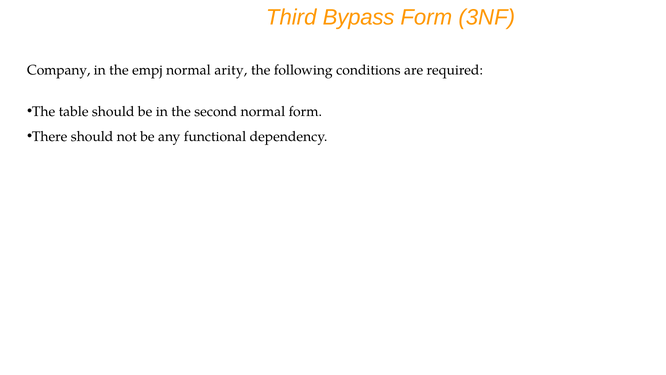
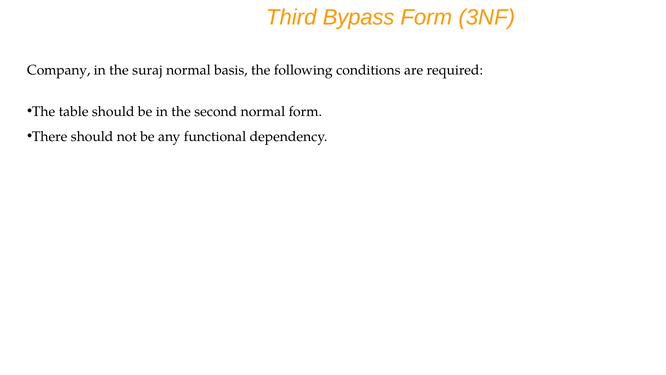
empj: empj -> suraj
arity: arity -> basis
